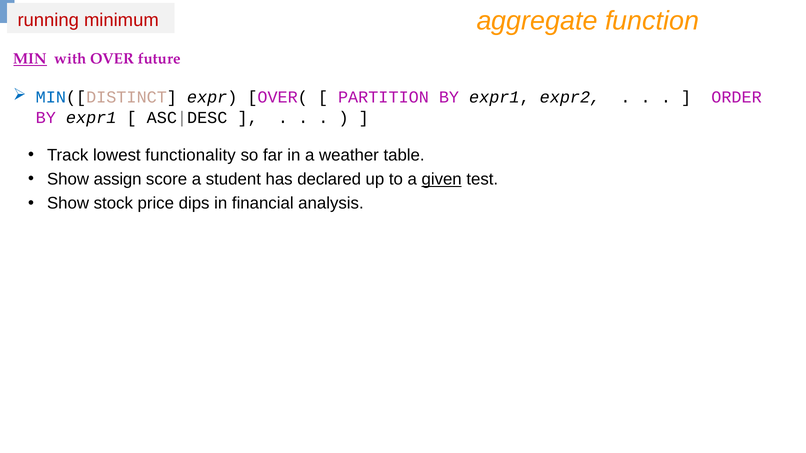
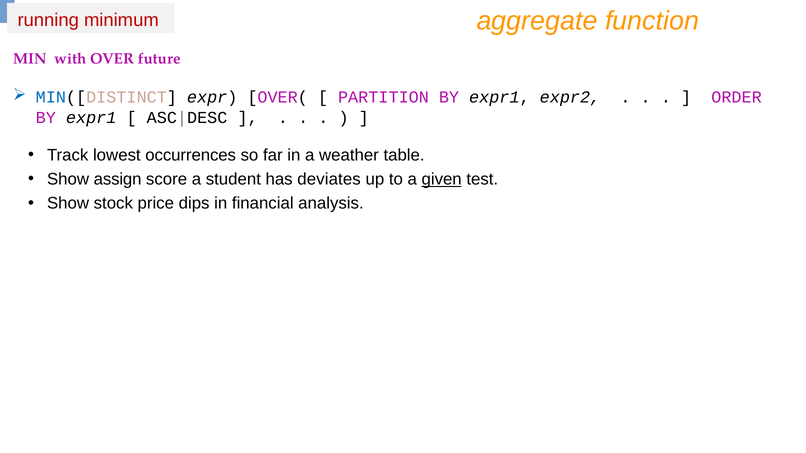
MIN underline: present -> none
functionality: functionality -> occurrences
declared: declared -> deviates
